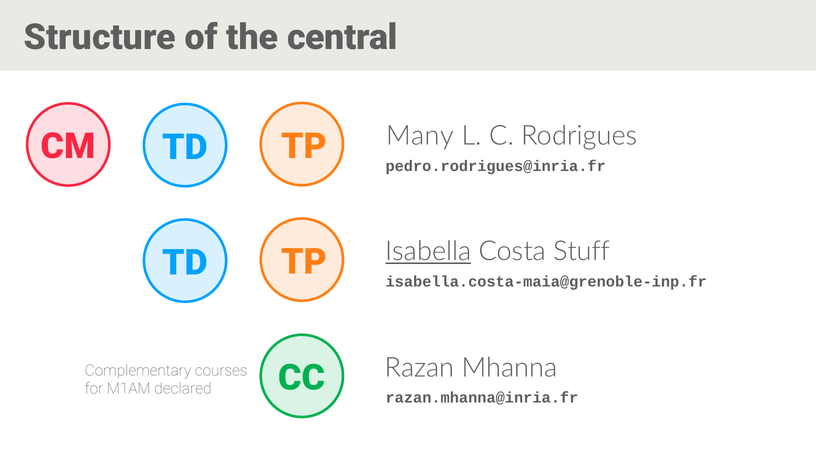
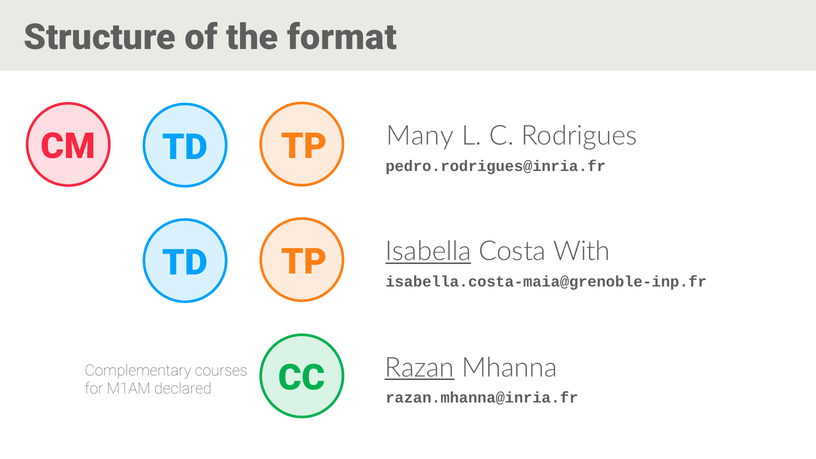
central: central -> format
Stuff: Stuff -> With
Razan underline: none -> present
